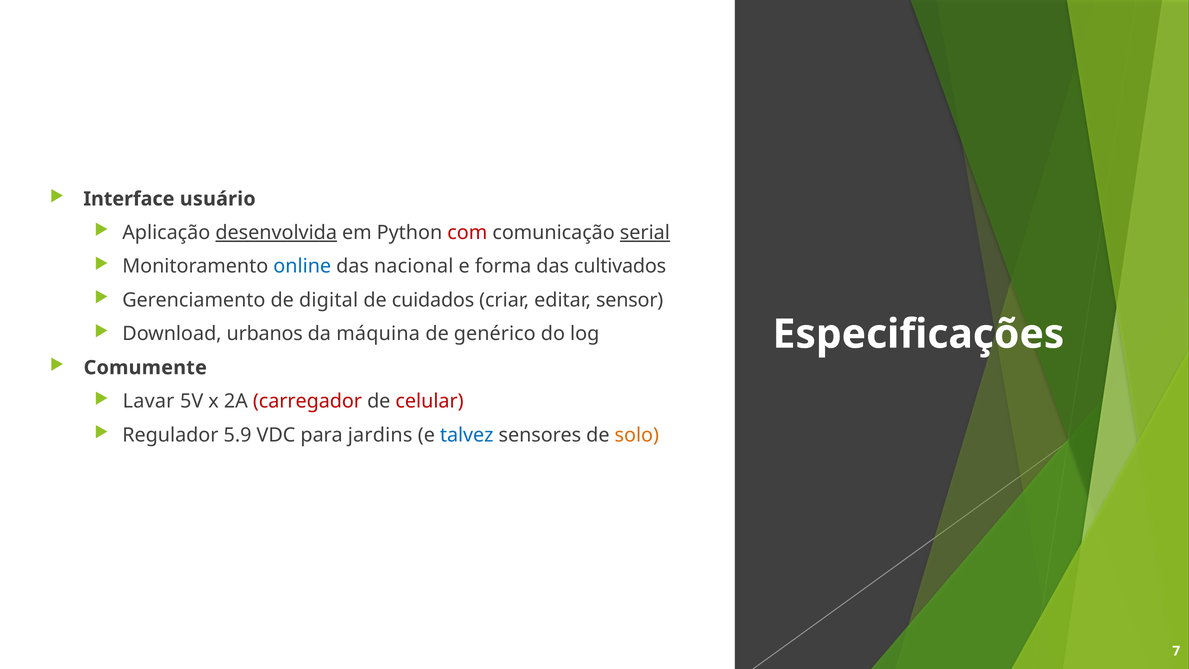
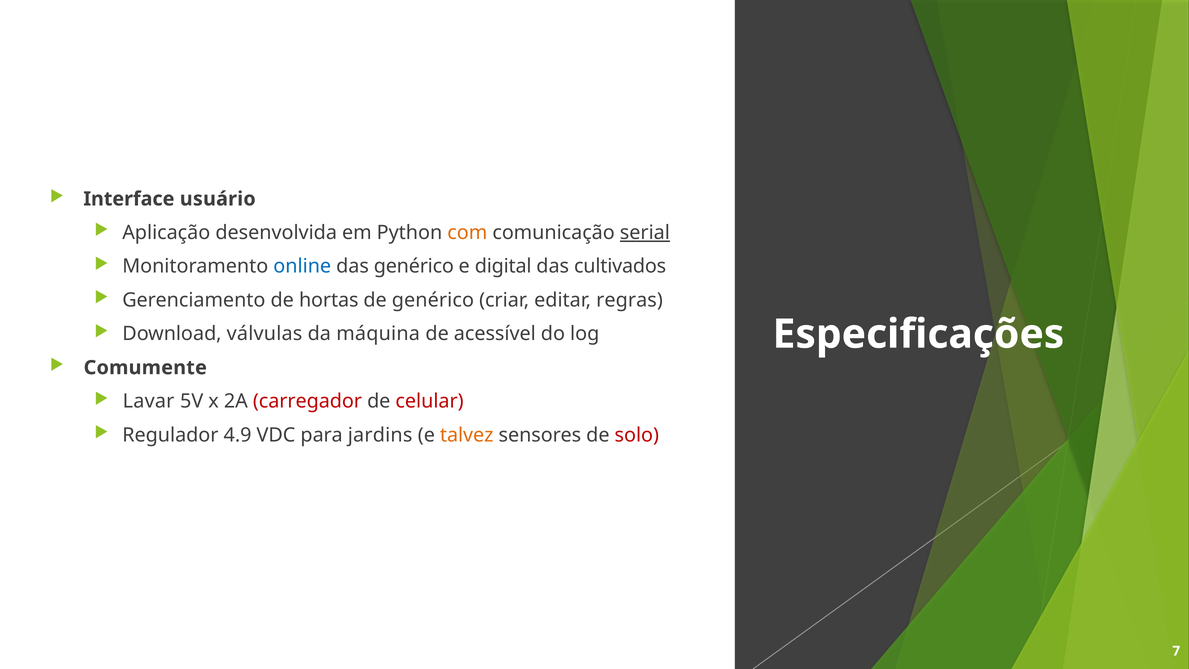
desenvolvida underline: present -> none
com colour: red -> orange
das nacional: nacional -> genérico
forma: forma -> digital
digital: digital -> hortas
de cuidados: cuidados -> genérico
sensor: sensor -> regras
urbanos: urbanos -> válvulas
genérico: genérico -> acessível
5.9: 5.9 -> 4.9
talvez colour: blue -> orange
solo colour: orange -> red
